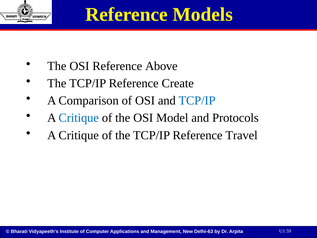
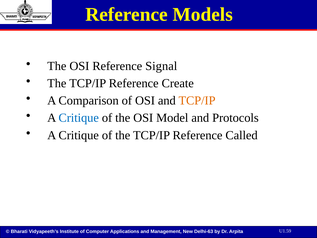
Above: Above -> Signal
TCP/IP at (197, 101) colour: blue -> orange
Travel: Travel -> Called
